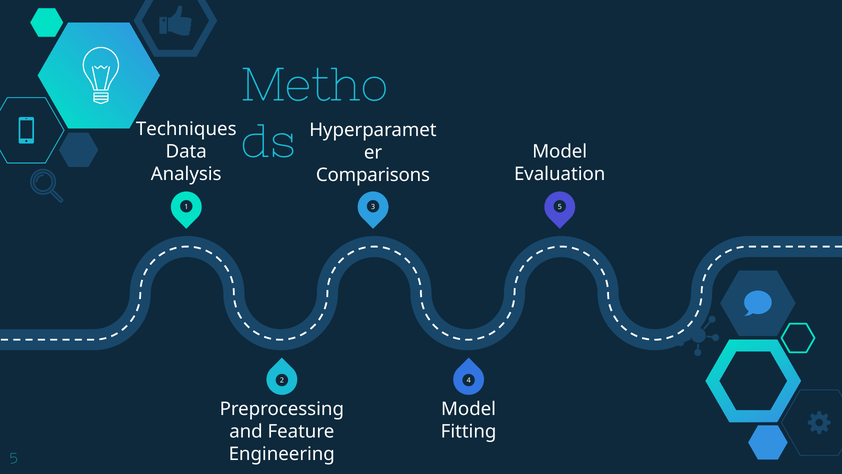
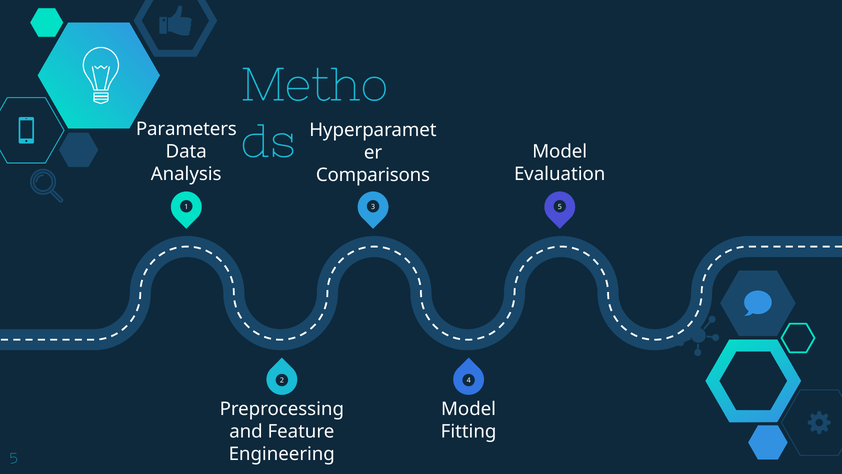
Techniques: Techniques -> Parameters
